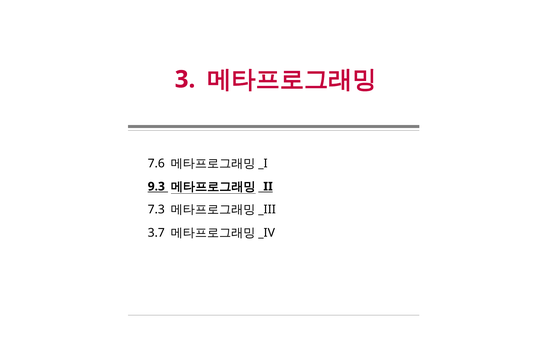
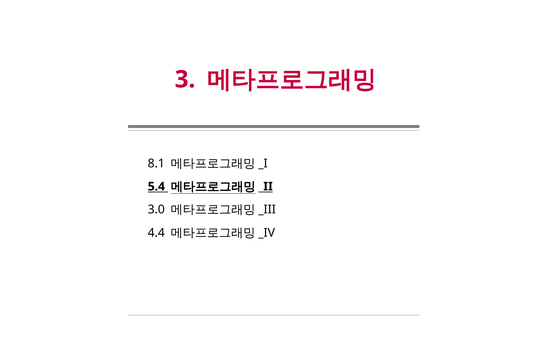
7.6: 7.6 -> 8.1
9.3: 9.3 -> 5.4
7.3: 7.3 -> 3.0
3.7: 3.7 -> 4.4
